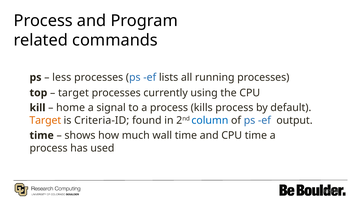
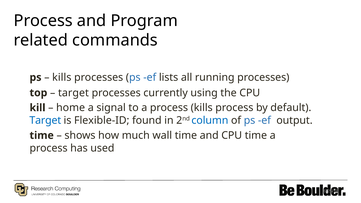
less at (62, 77): less -> kills
Target at (45, 120) colour: orange -> blue
Criteria-ID: Criteria-ID -> Flexible-ID
